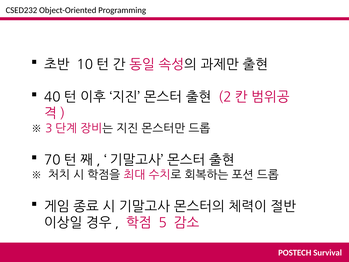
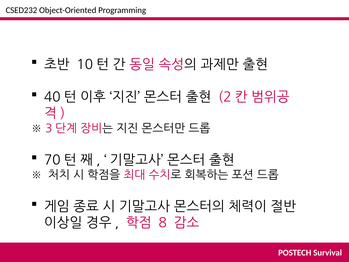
5: 5 -> 8
